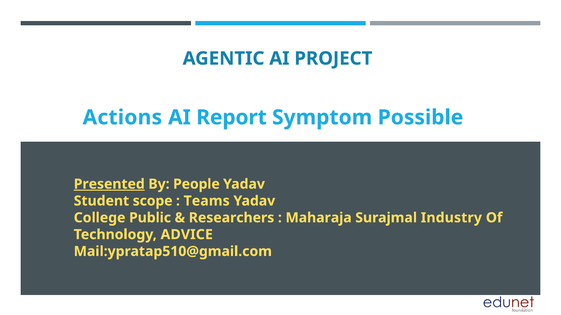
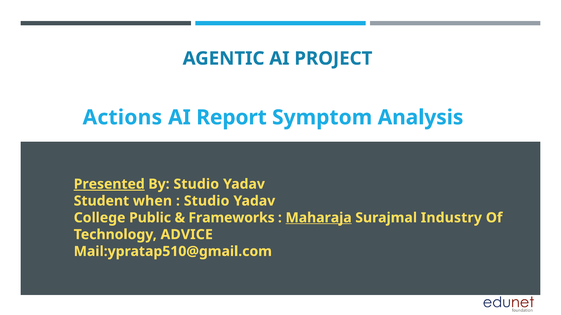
Possible: Possible -> Analysis
By People: People -> Studio
scope: scope -> when
Teams at (207, 201): Teams -> Studio
Researchers: Researchers -> Frameworks
Maharaja underline: none -> present
